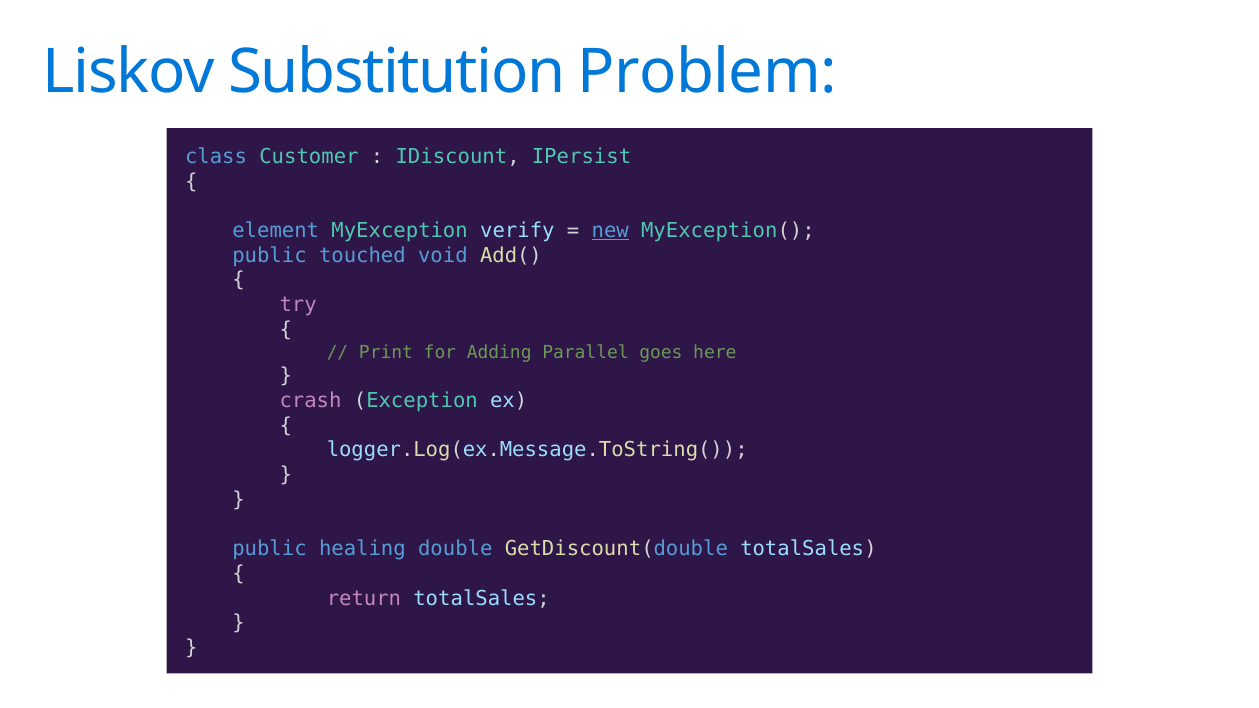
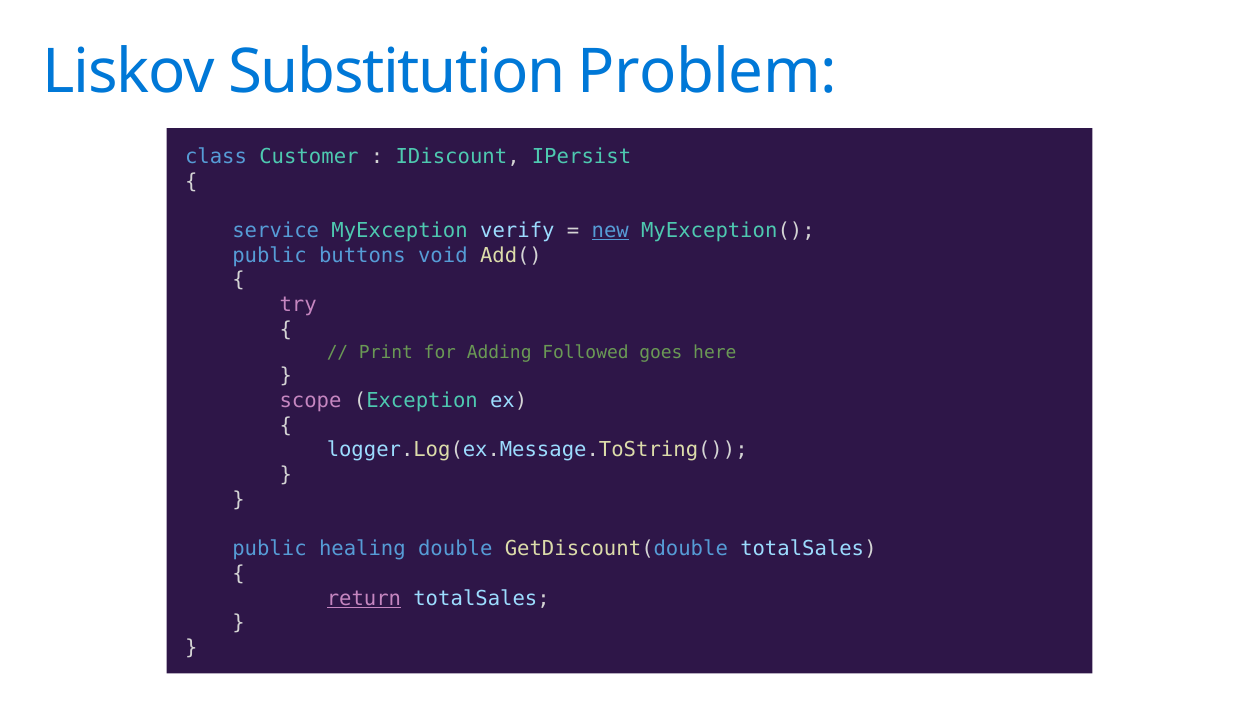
element: element -> service
touched: touched -> buttons
Parallel: Parallel -> Followed
crash: crash -> scope
return underline: none -> present
